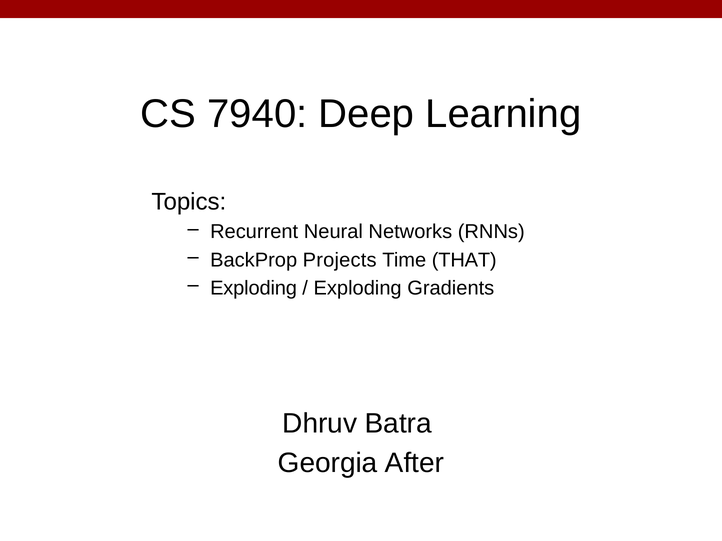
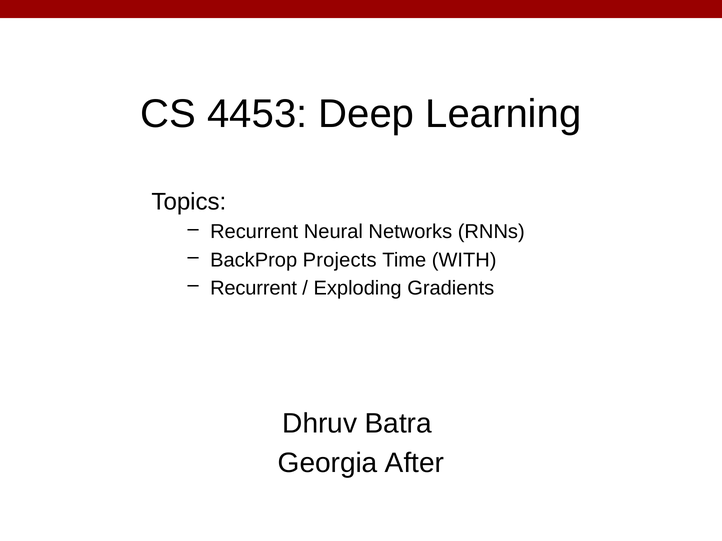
7940: 7940 -> 4453
THAT: THAT -> WITH
Exploding at (254, 288): Exploding -> Recurrent
